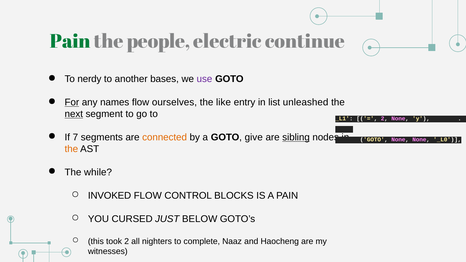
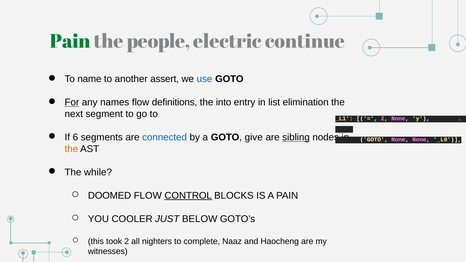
nerdy: nerdy -> name
bases: bases -> assert
use colour: purple -> blue
ourselves: ourselves -> definitions
like: like -> into
unleashed: unleashed -> elimination
next underline: present -> none
7: 7 -> 6
connected colour: orange -> blue
INVOKED: INVOKED -> DOOMED
CONTROL underline: none -> present
CURSED: CURSED -> COOLER
